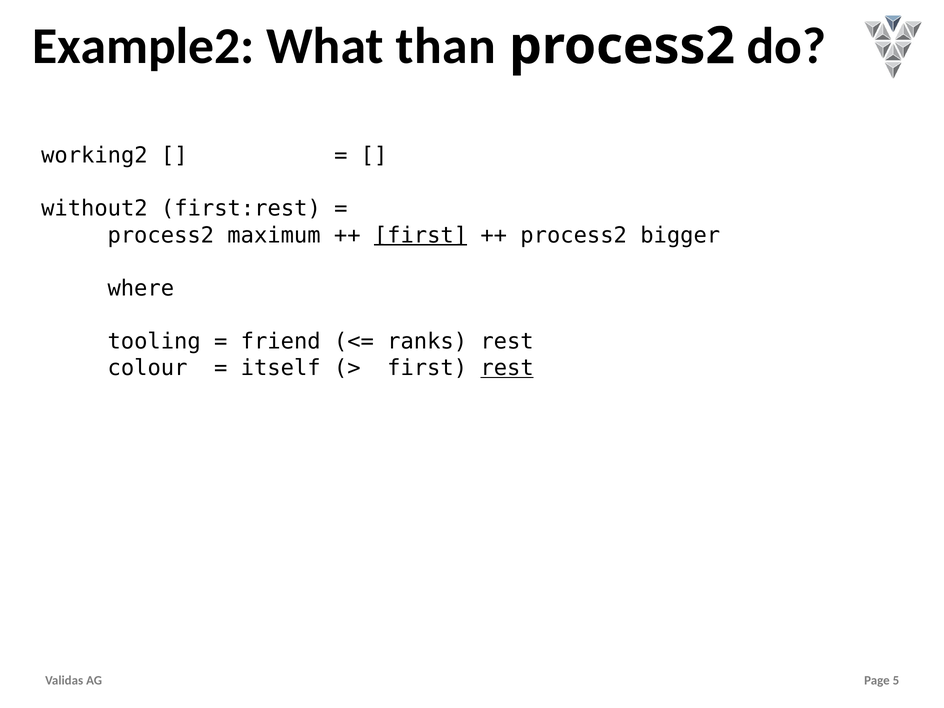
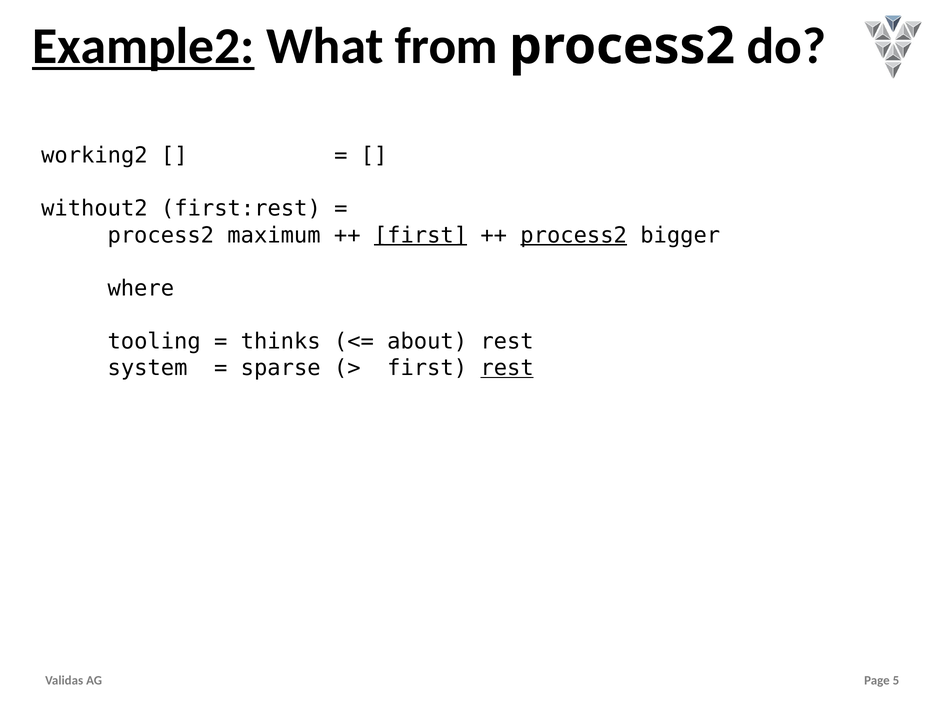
Example2 underline: none -> present
than: than -> from
process2 at (574, 235) underline: none -> present
friend: friend -> thinks
ranks: ranks -> about
colour: colour -> system
itself: itself -> sparse
